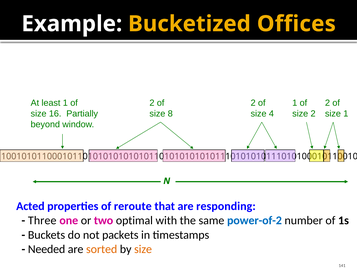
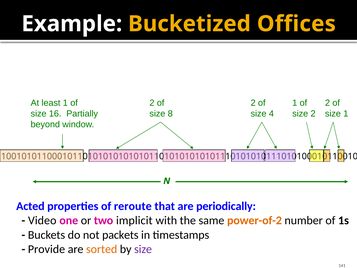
responding: responding -> periodically
Three: Three -> Video
optimal: optimal -> implicit
power-of-2 colour: blue -> orange
Needed: Needed -> Provide
size at (143, 249) colour: orange -> purple
